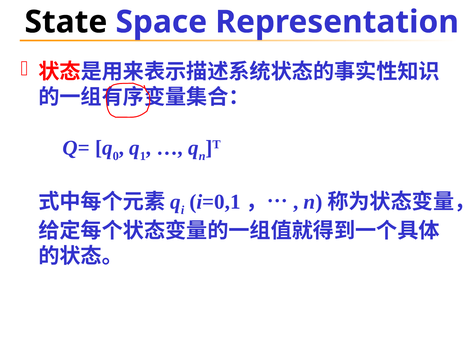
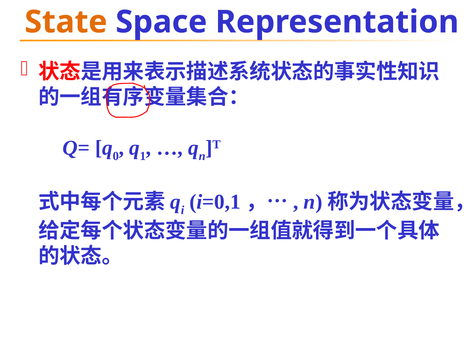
State colour: black -> orange
